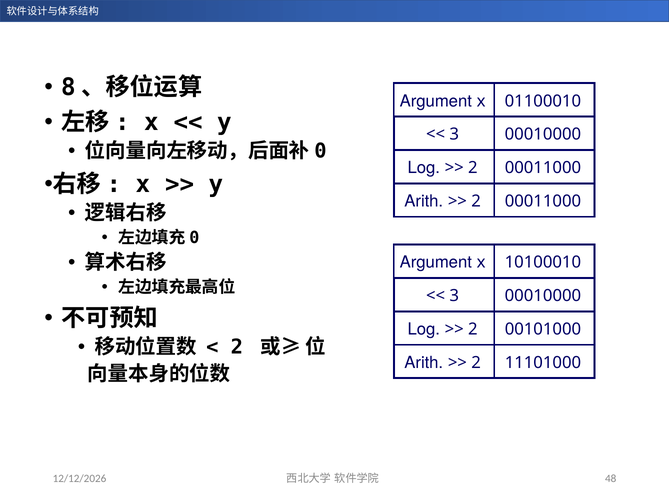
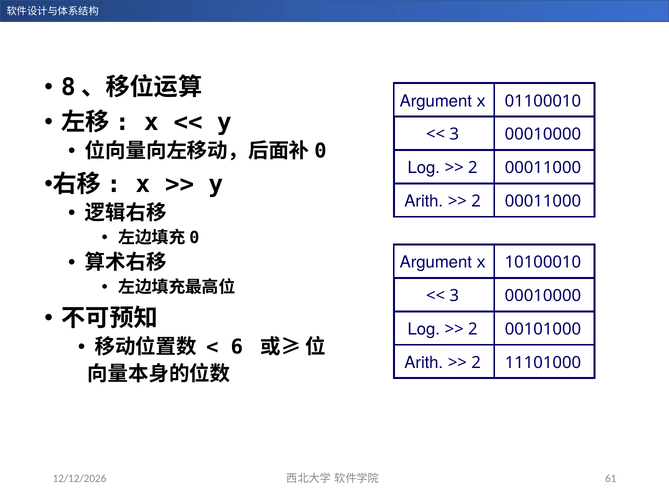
2 at (237, 348): 2 -> 6
48: 48 -> 61
